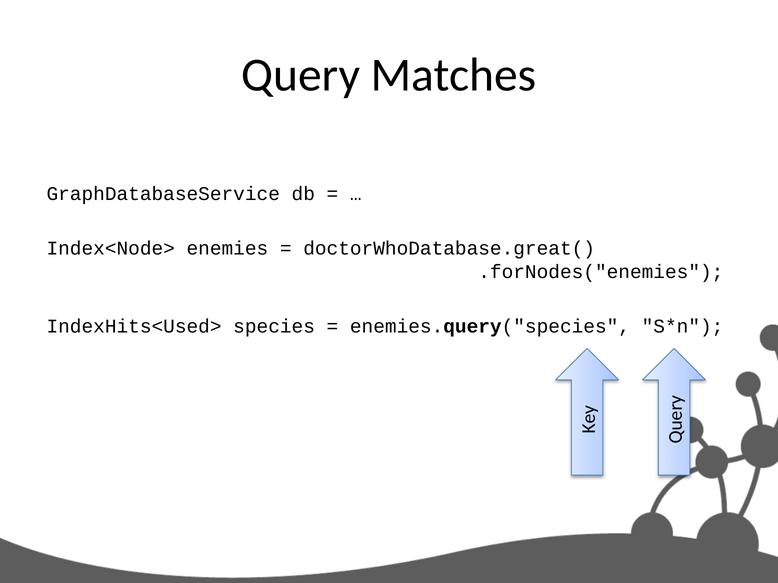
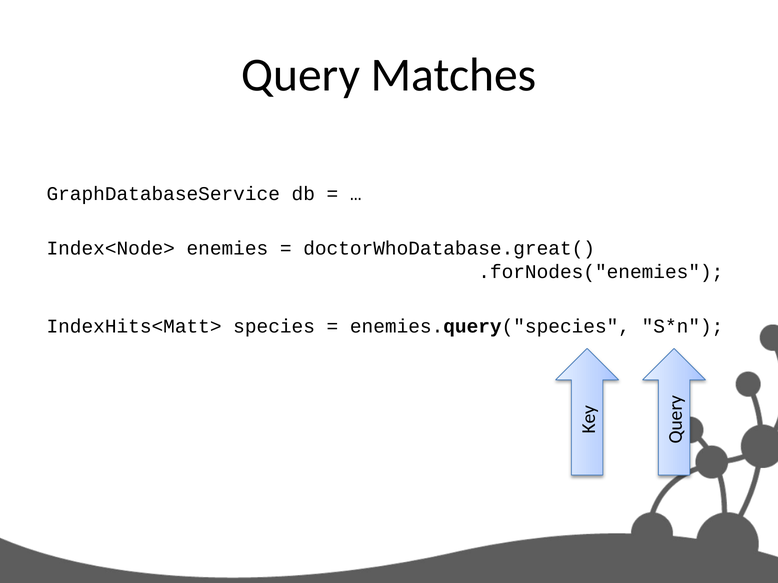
IndexHits<Used>: IndexHits<Used> -> IndexHits<Matt>
